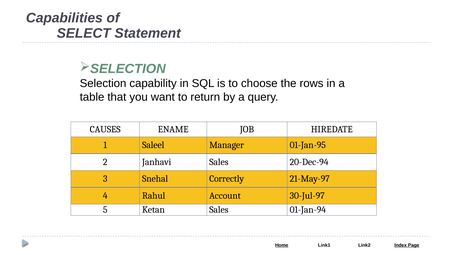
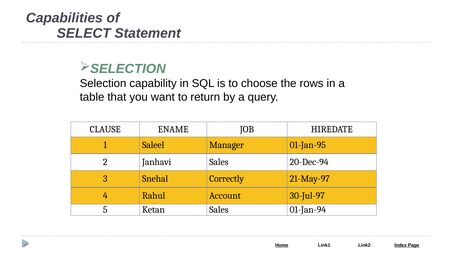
CAUSES: CAUSES -> CLAUSE
